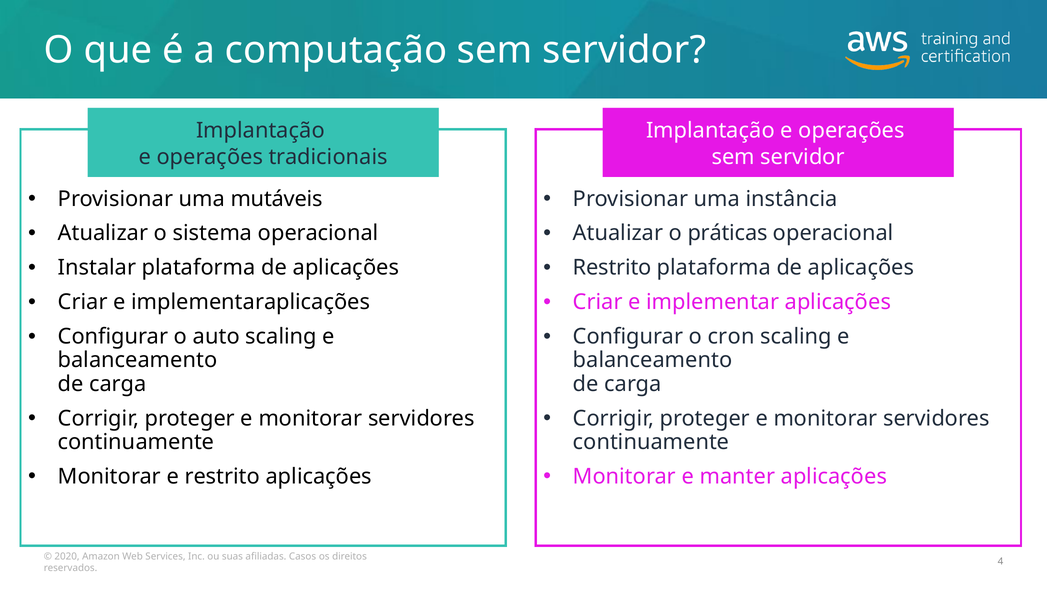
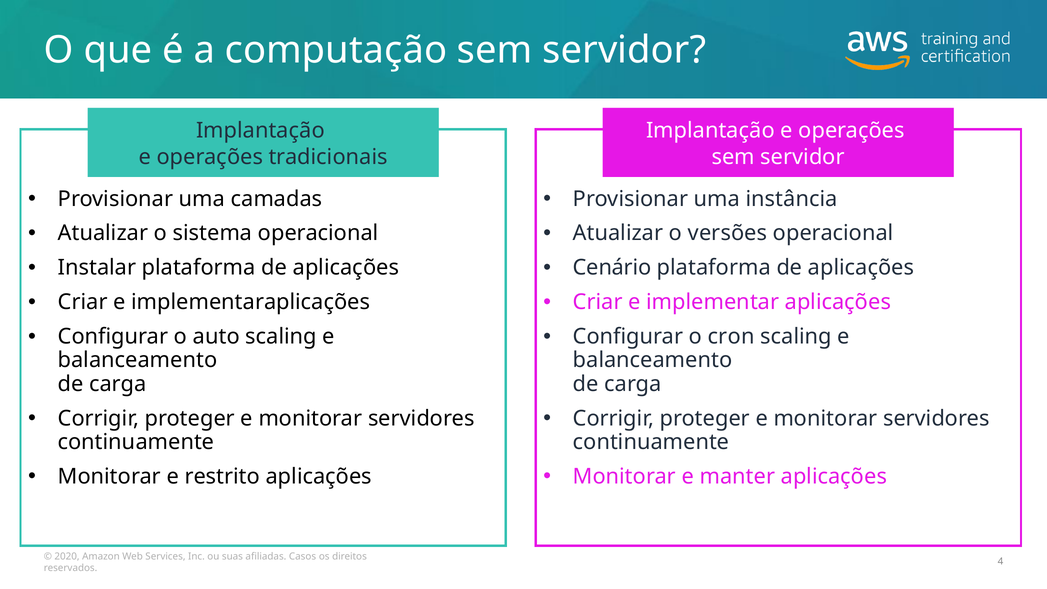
mutáveis: mutáveis -> camadas
práticas: práticas -> versões
Restrito at (612, 268): Restrito -> Cenário
